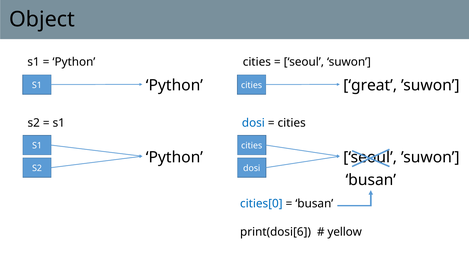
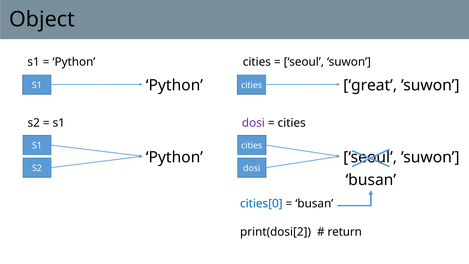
dosi at (253, 123) colour: blue -> purple
print(dosi[6: print(dosi[6 -> print(dosi[2
yellow: yellow -> return
